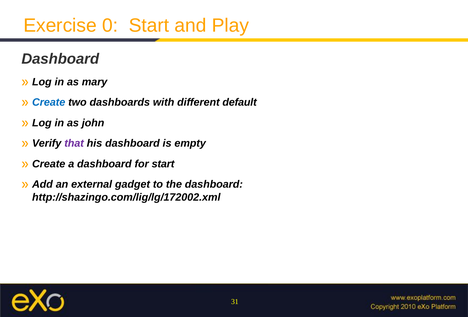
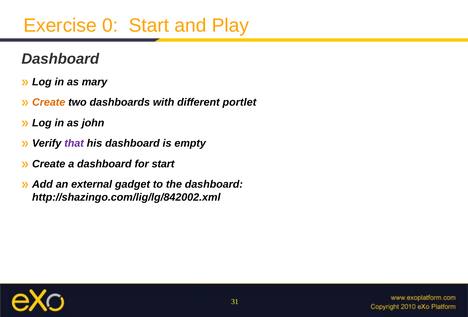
Create at (49, 102) colour: blue -> orange
default: default -> portlet
http://shazingo.com/lig/lg/172002.xml: http://shazingo.com/lig/lg/172002.xml -> http://shazingo.com/lig/lg/842002.xml
